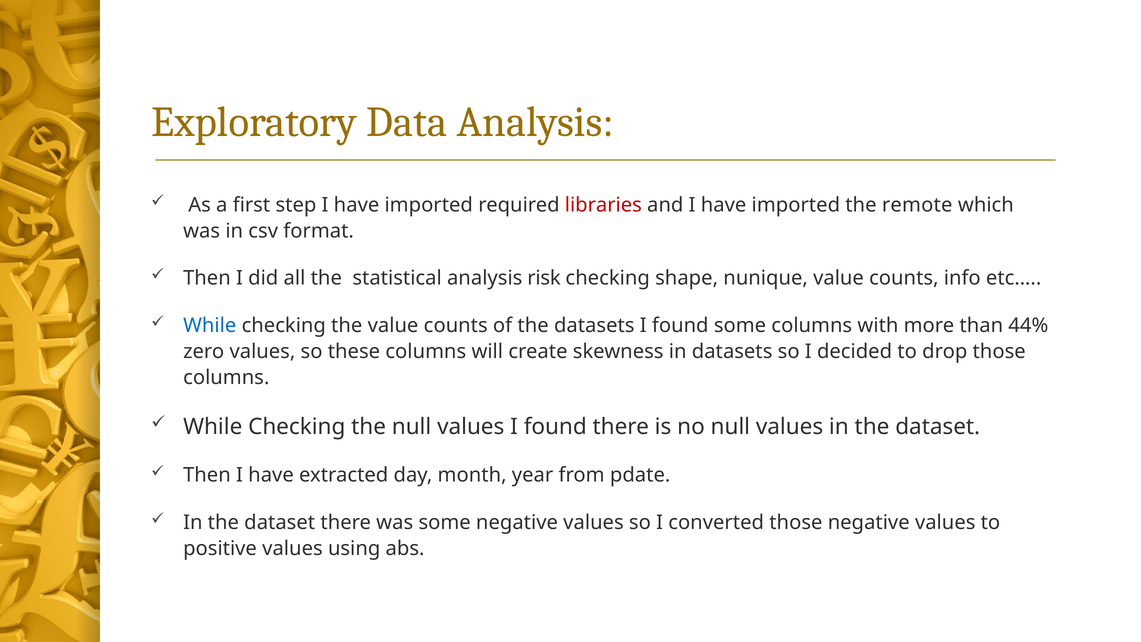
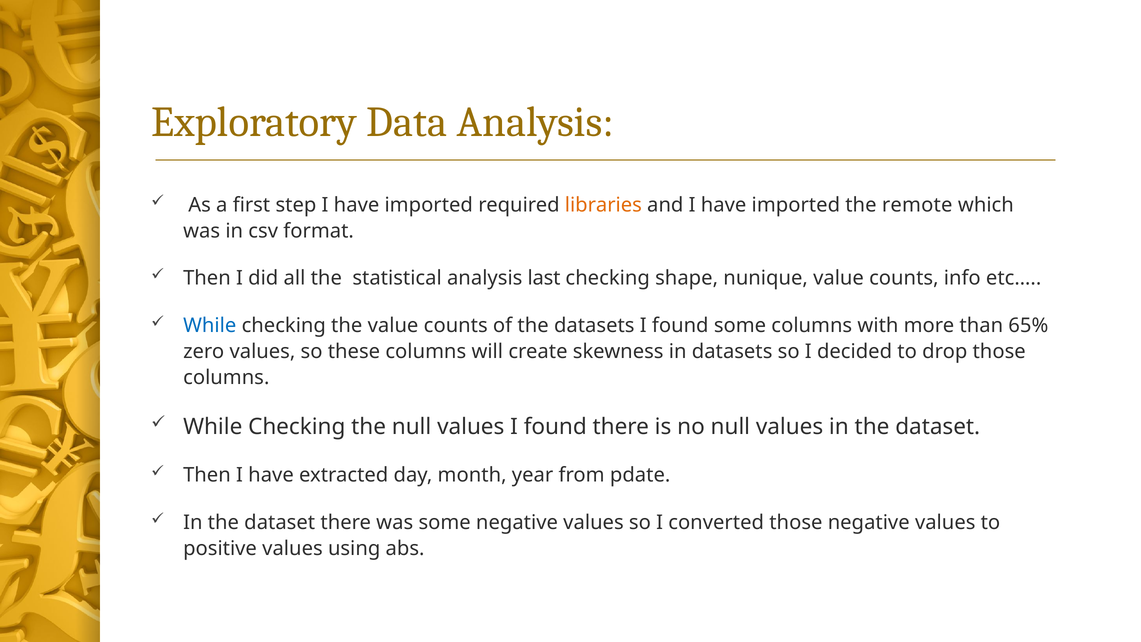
libraries colour: red -> orange
risk: risk -> last
44%: 44% -> 65%
